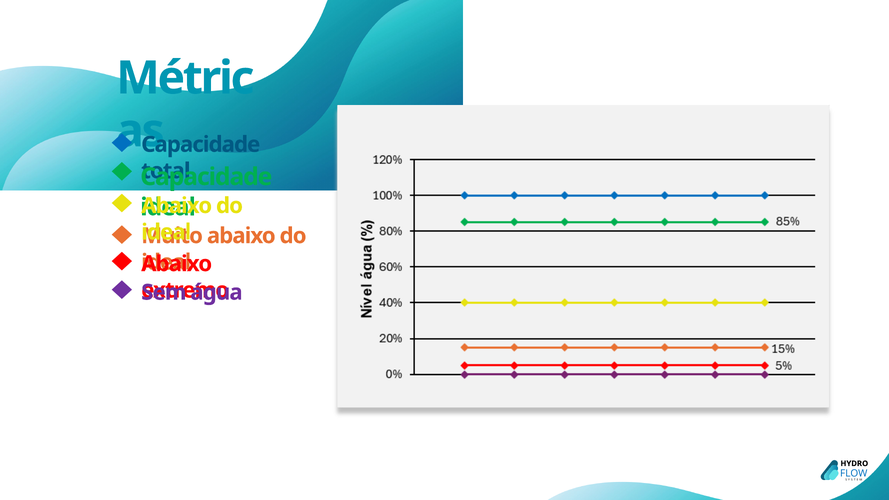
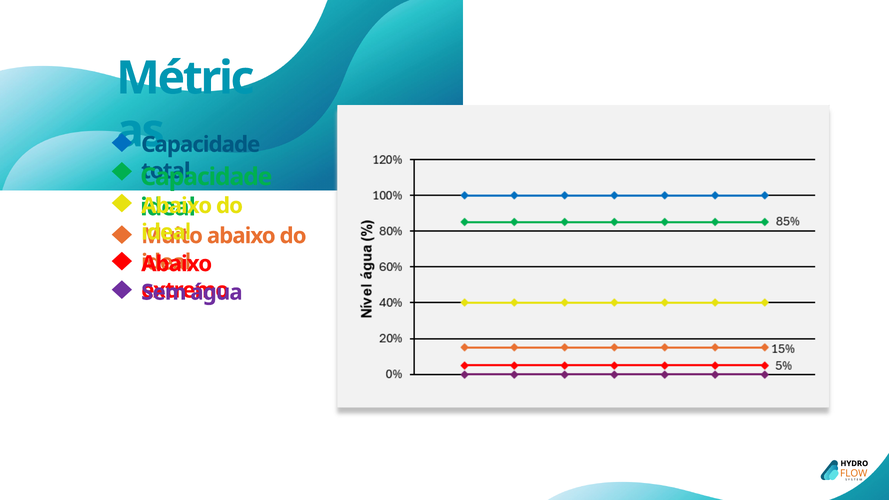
FLOW colour: blue -> orange
